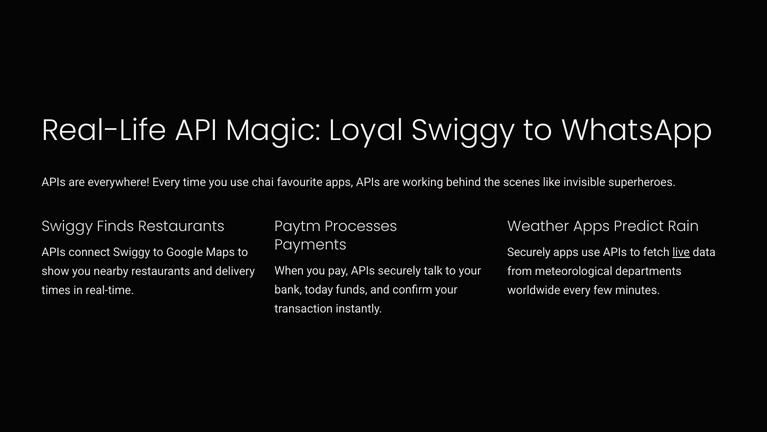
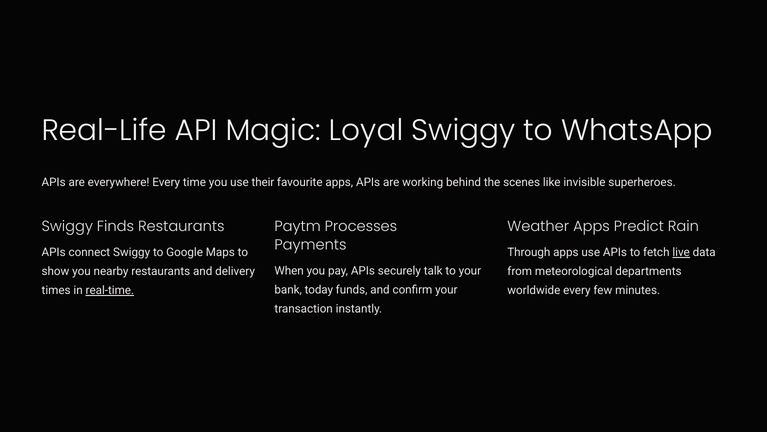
chai: chai -> their
Securely at (529, 252): Securely -> Through
real-time underline: none -> present
